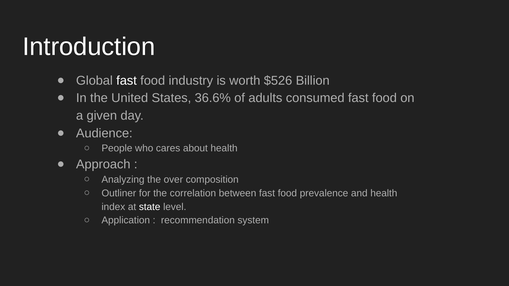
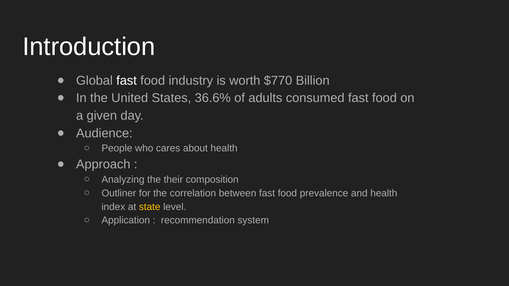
$526: $526 -> $770
over: over -> their
state colour: white -> yellow
